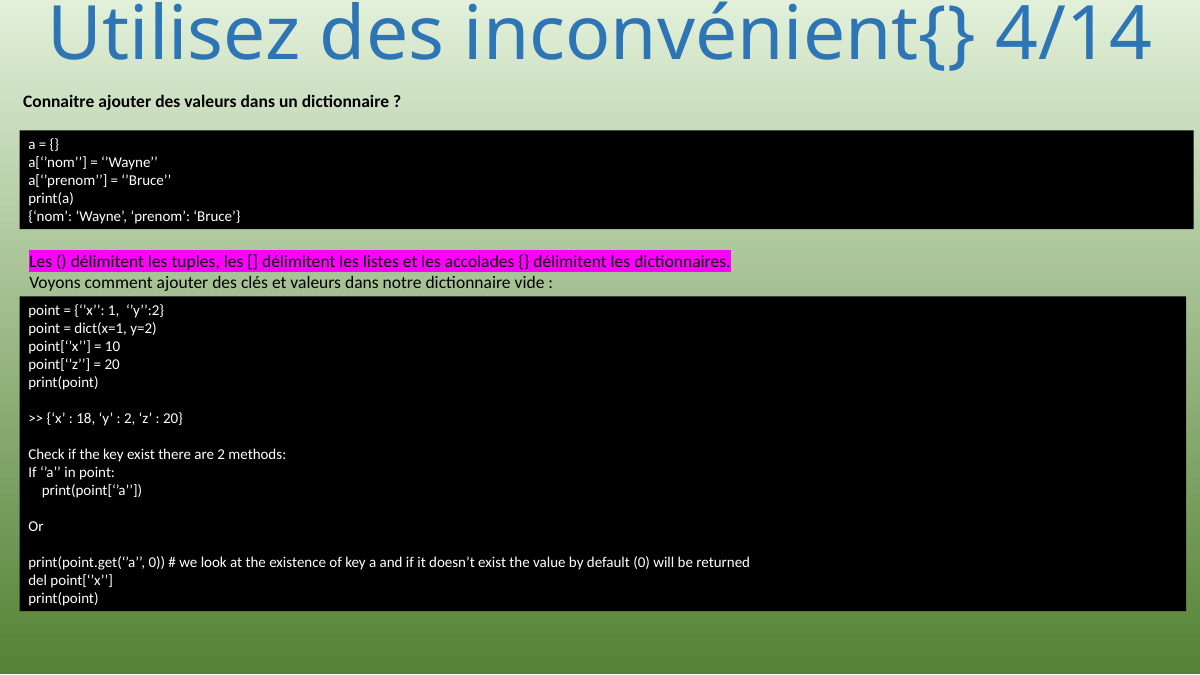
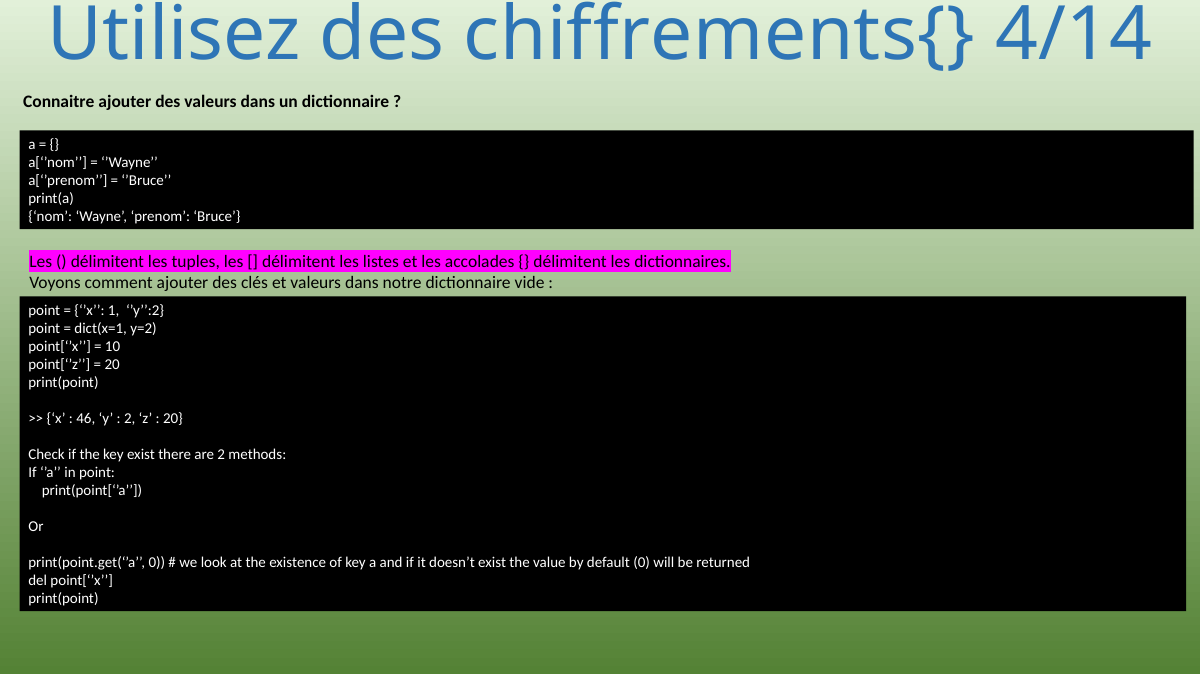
inconvénient{: inconvénient{ -> chiffrements{
18: 18 -> 46
